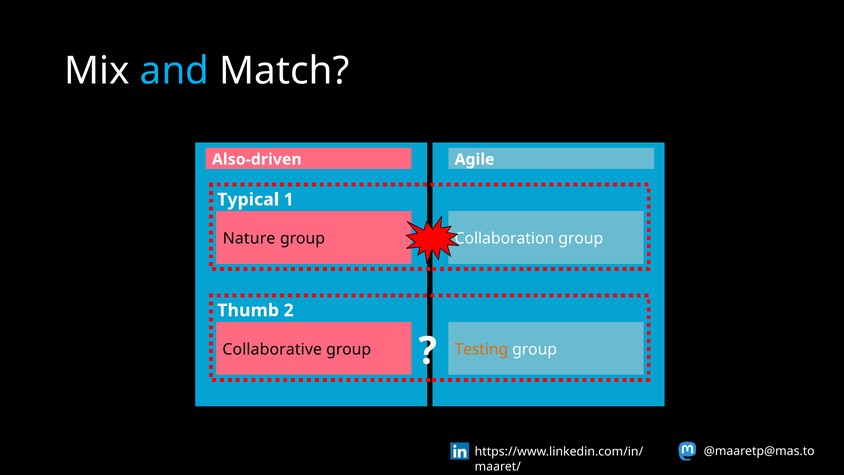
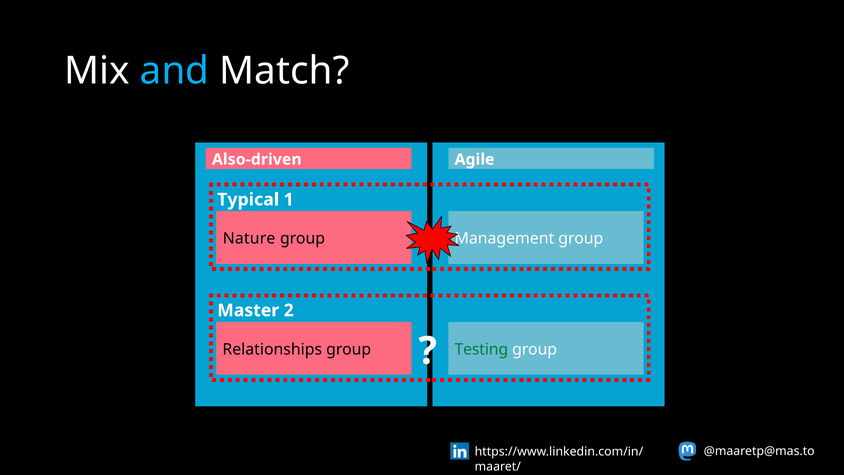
Collaboration: Collaboration -> Management
Thumb: Thumb -> Master
Collaborative: Collaborative -> Relationships
Testing colour: orange -> green
